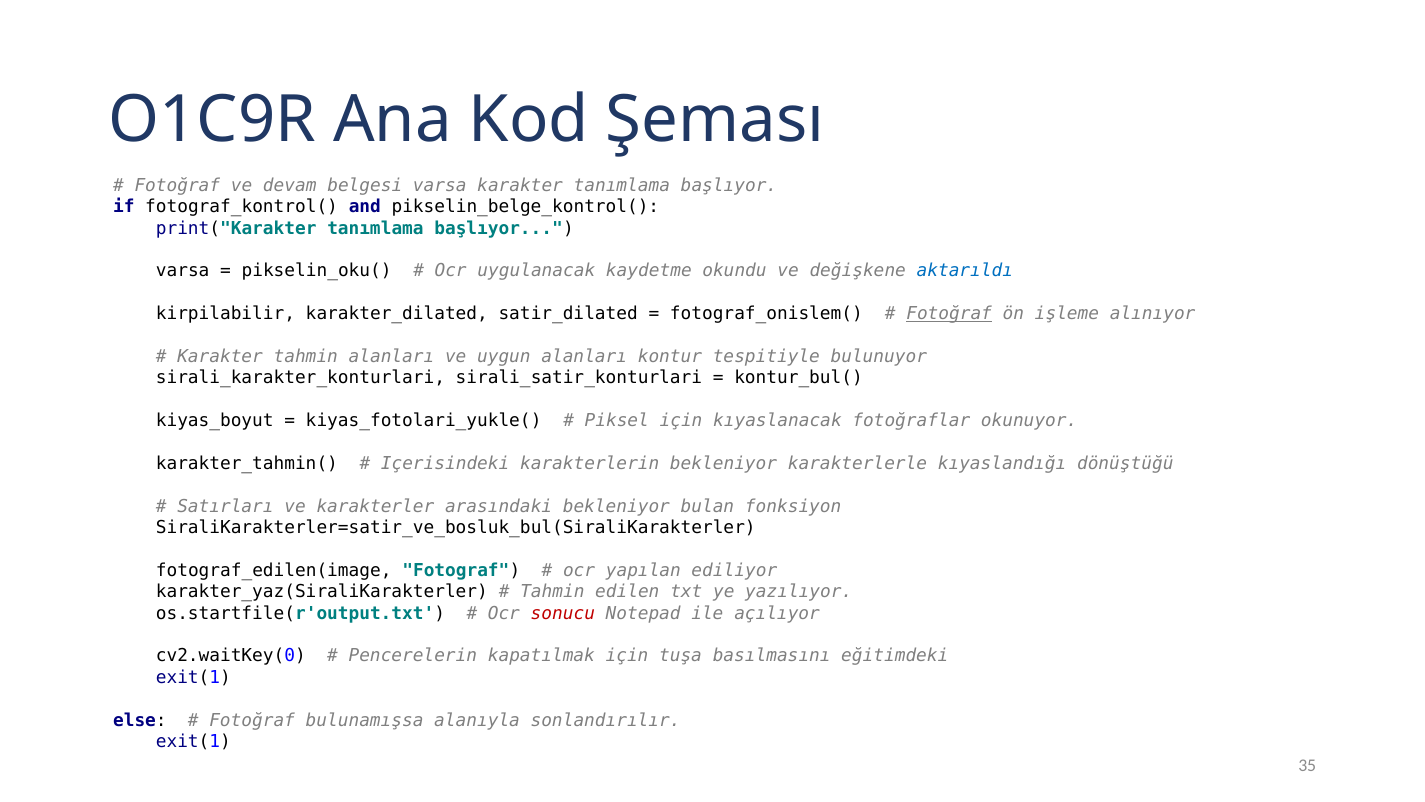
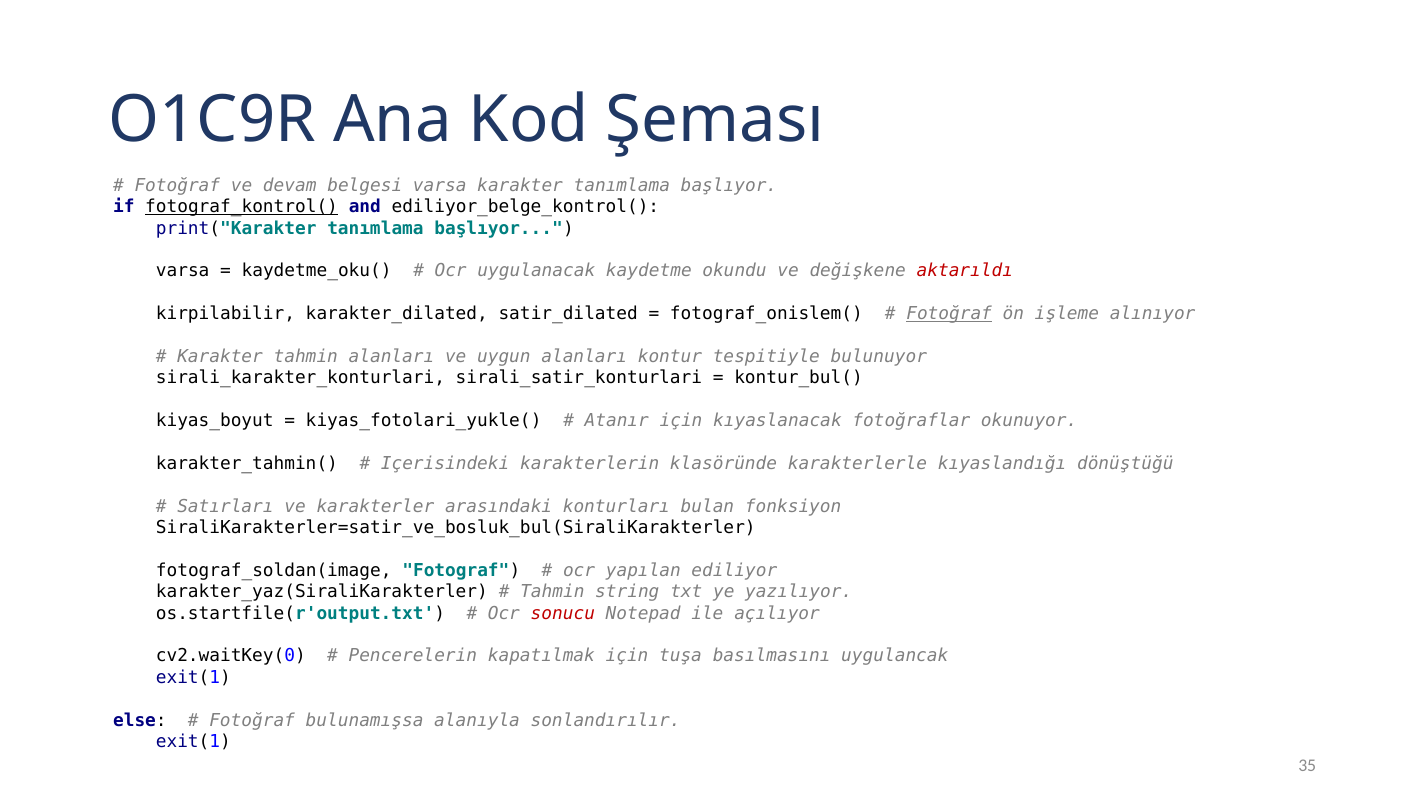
fotograf_kontrol( underline: none -> present
pikselin_belge_kontrol(: pikselin_belge_kontrol( -> ediliyor_belge_kontrol(
pikselin_oku(: pikselin_oku( -> kaydetme_oku(
aktarıldı colour: blue -> red
Piksel: Piksel -> Atanır
karakterlerin bekleniyor: bekleniyor -> klasöründe
arasındaki bekleniyor: bekleniyor -> konturları
fotograf_edilen(image: fotograf_edilen(image -> fotograf_soldan(image
edilen: edilen -> string
eğitimdeki: eğitimdeki -> uygulancak
